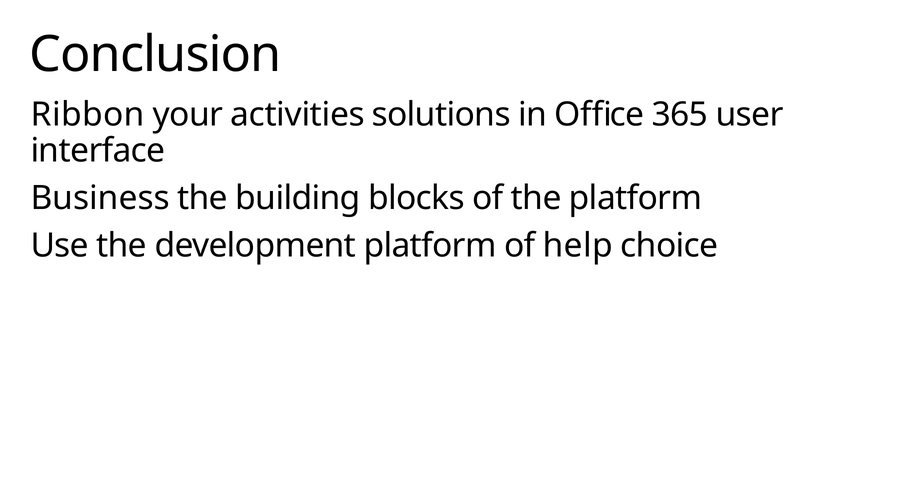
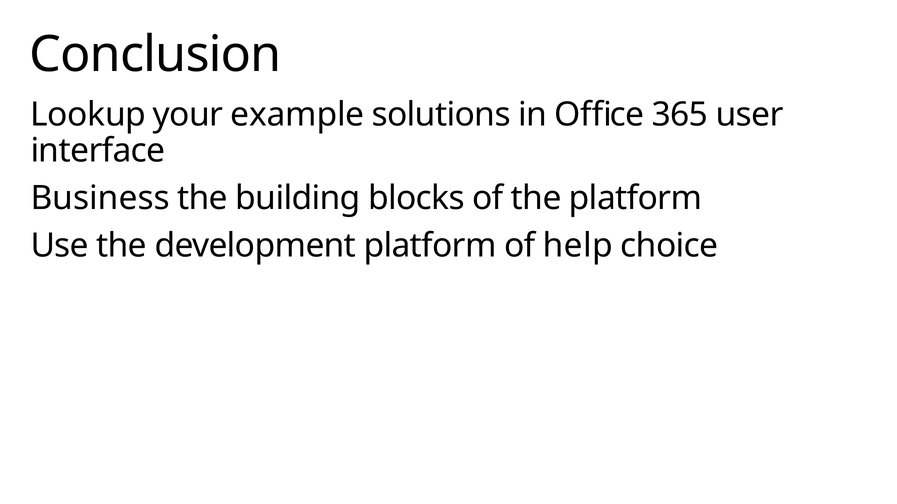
Ribbon: Ribbon -> Lookup
activities: activities -> example
